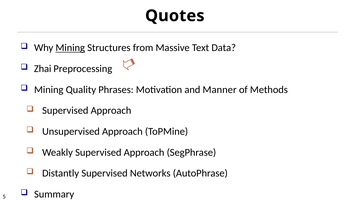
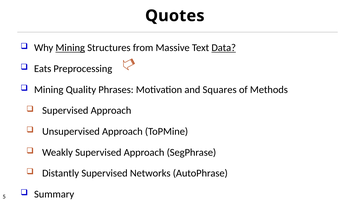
Data underline: none -> present
Zhai: Zhai -> Eats
Manner: Manner -> Squares
